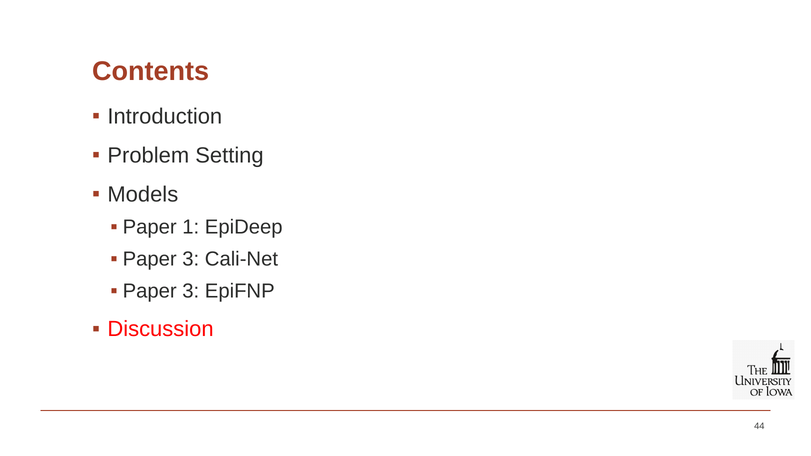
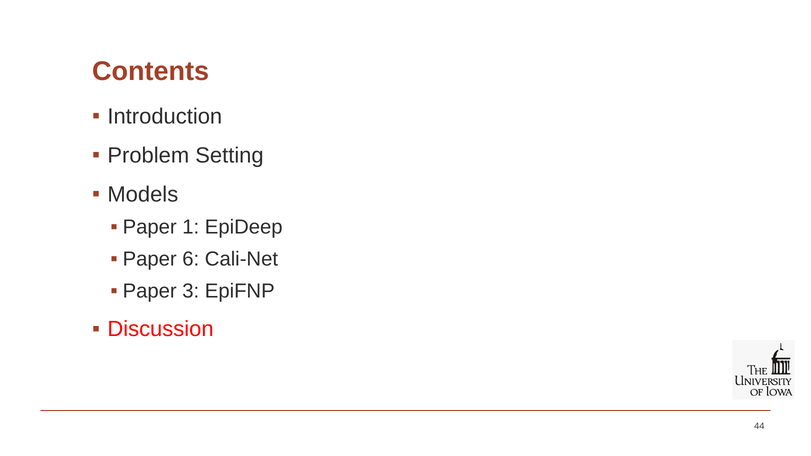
3 at (191, 259): 3 -> 6
